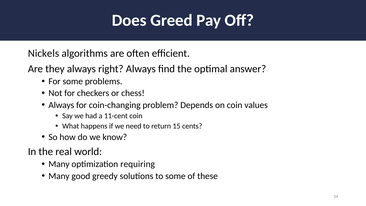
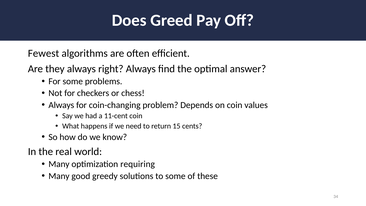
Nickels: Nickels -> Fewest
